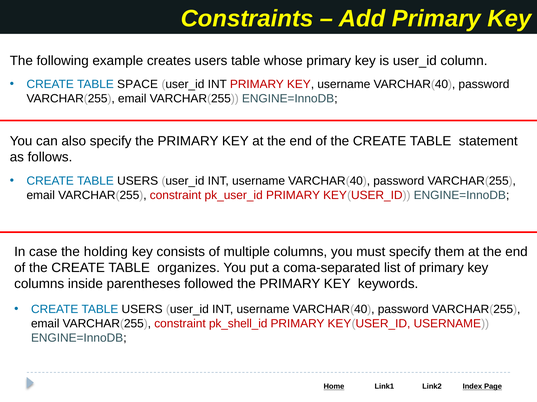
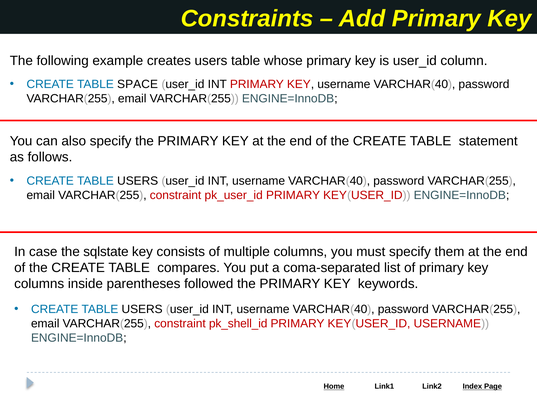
holding: holding -> sqlstate
organizes: organizes -> compares
